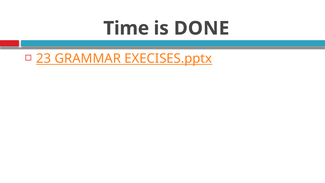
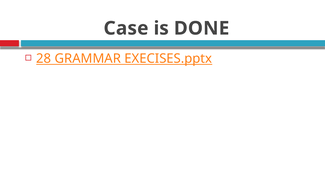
Time: Time -> Case
23: 23 -> 28
